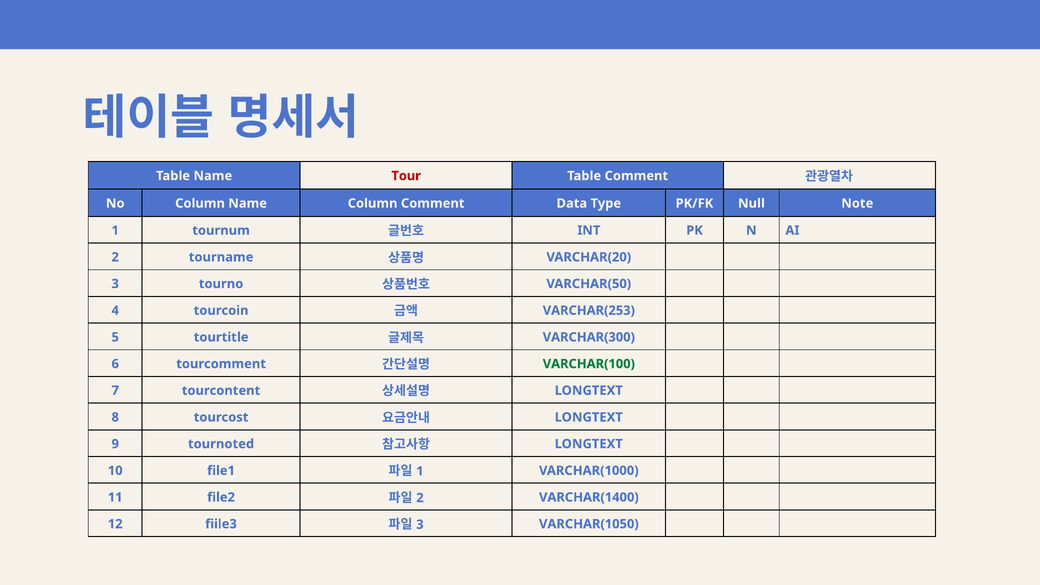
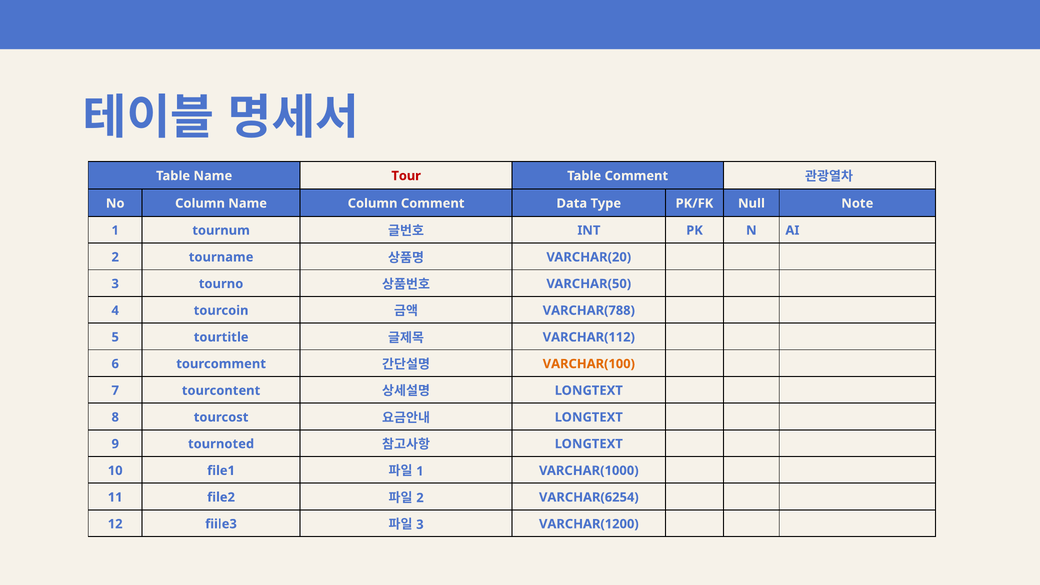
VARCHAR(253: VARCHAR(253 -> VARCHAR(788
VARCHAR(300: VARCHAR(300 -> VARCHAR(112
VARCHAR(100 colour: green -> orange
VARCHAR(1400: VARCHAR(1400 -> VARCHAR(6254
VARCHAR(1050: VARCHAR(1050 -> VARCHAR(1200
